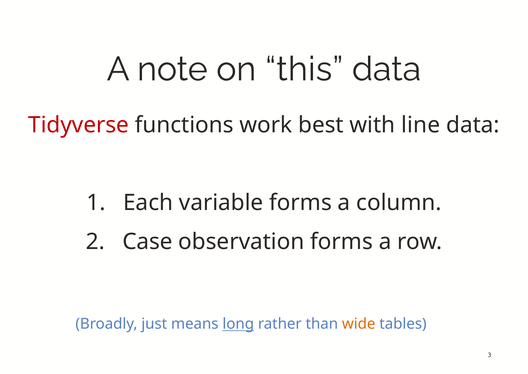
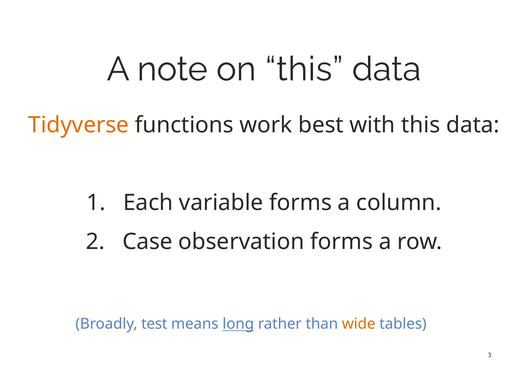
Tidyverse colour: red -> orange
with line: line -> this
just: just -> test
